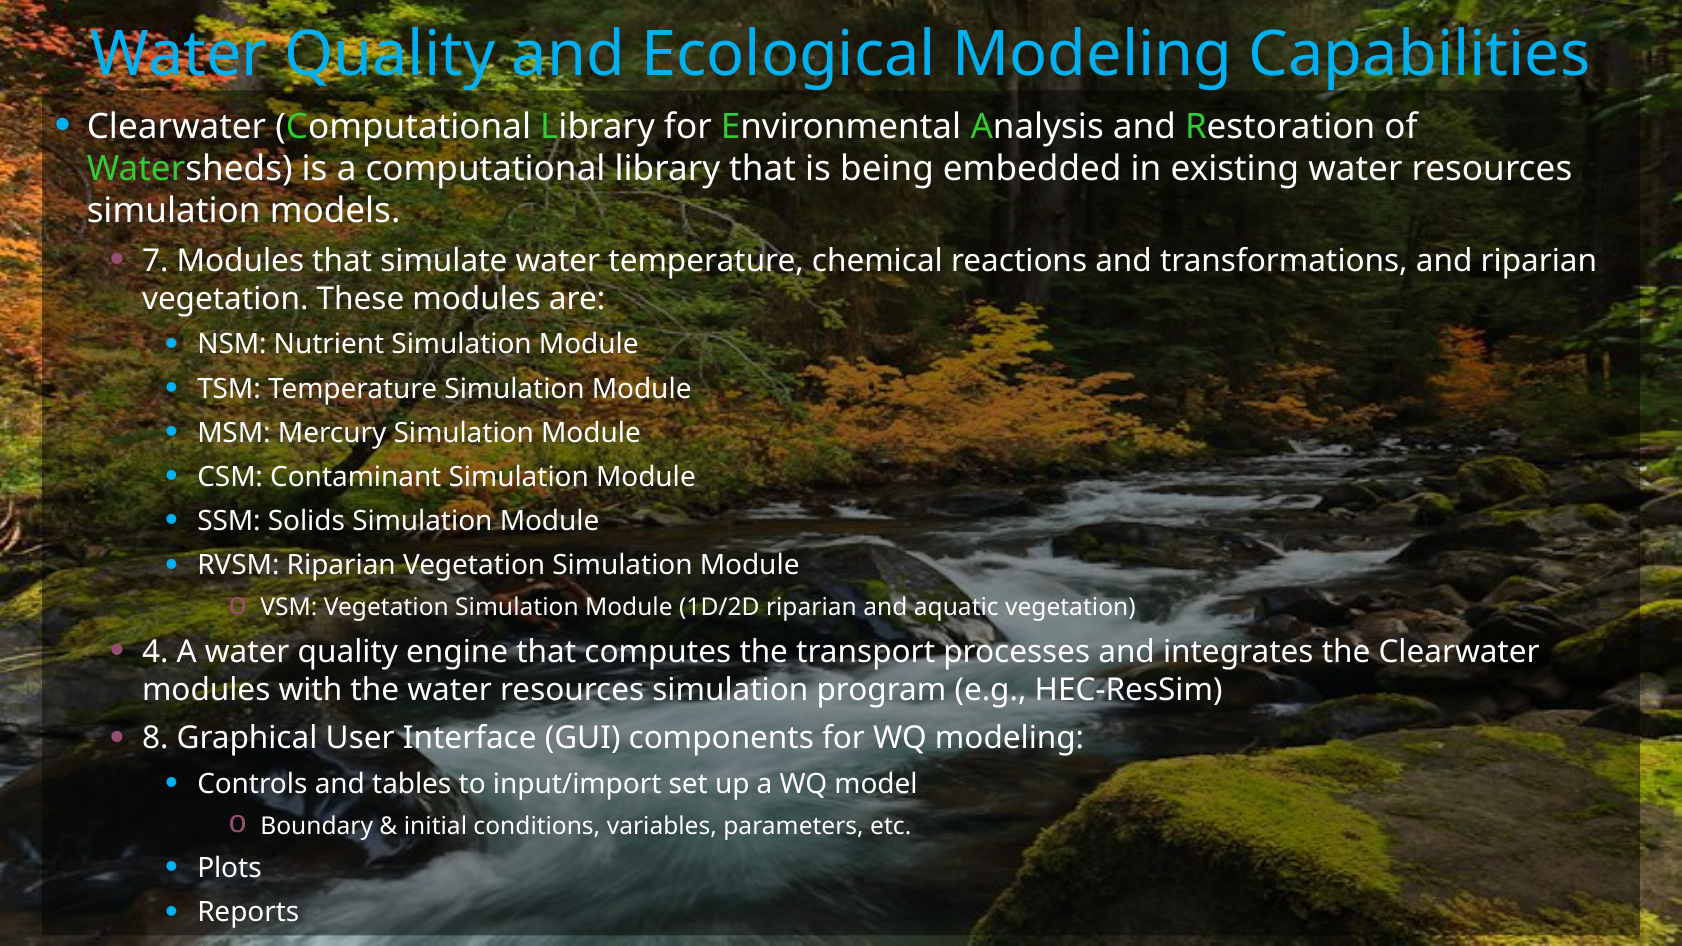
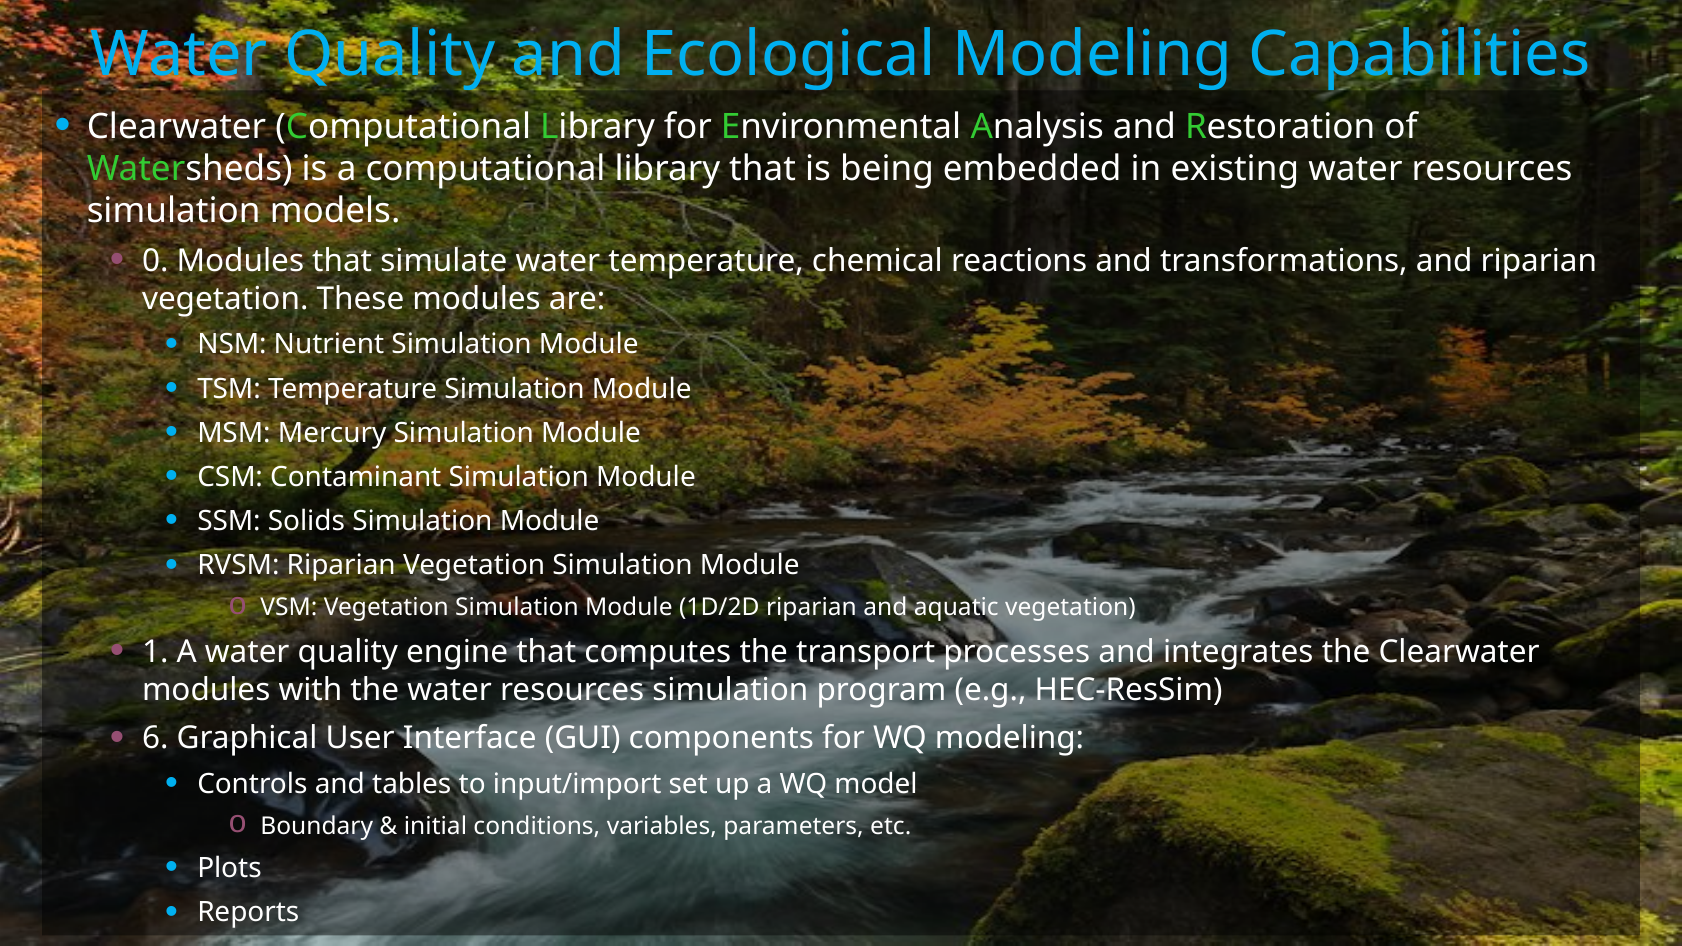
7: 7 -> 0
4: 4 -> 1
8: 8 -> 6
